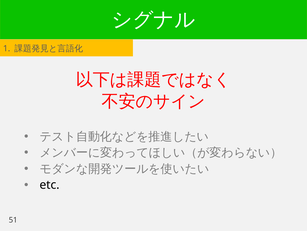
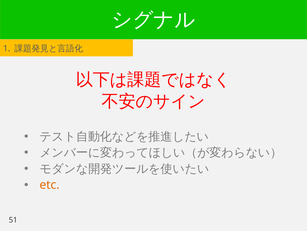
etc colour: black -> orange
